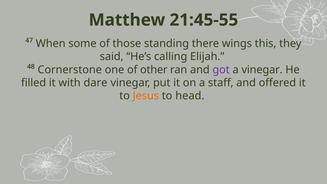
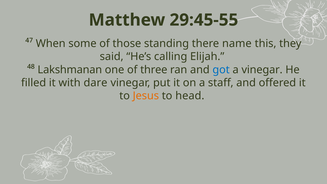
21:45-55: 21:45-55 -> 29:45-55
wings: wings -> name
Cornerstone: Cornerstone -> Lakshmanan
other: other -> three
got colour: purple -> blue
